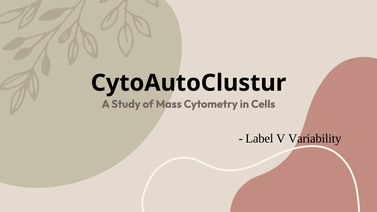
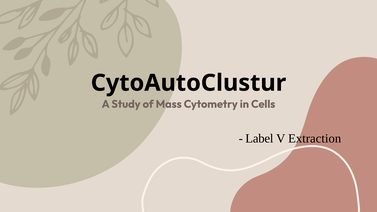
Variability: Variability -> Extraction
